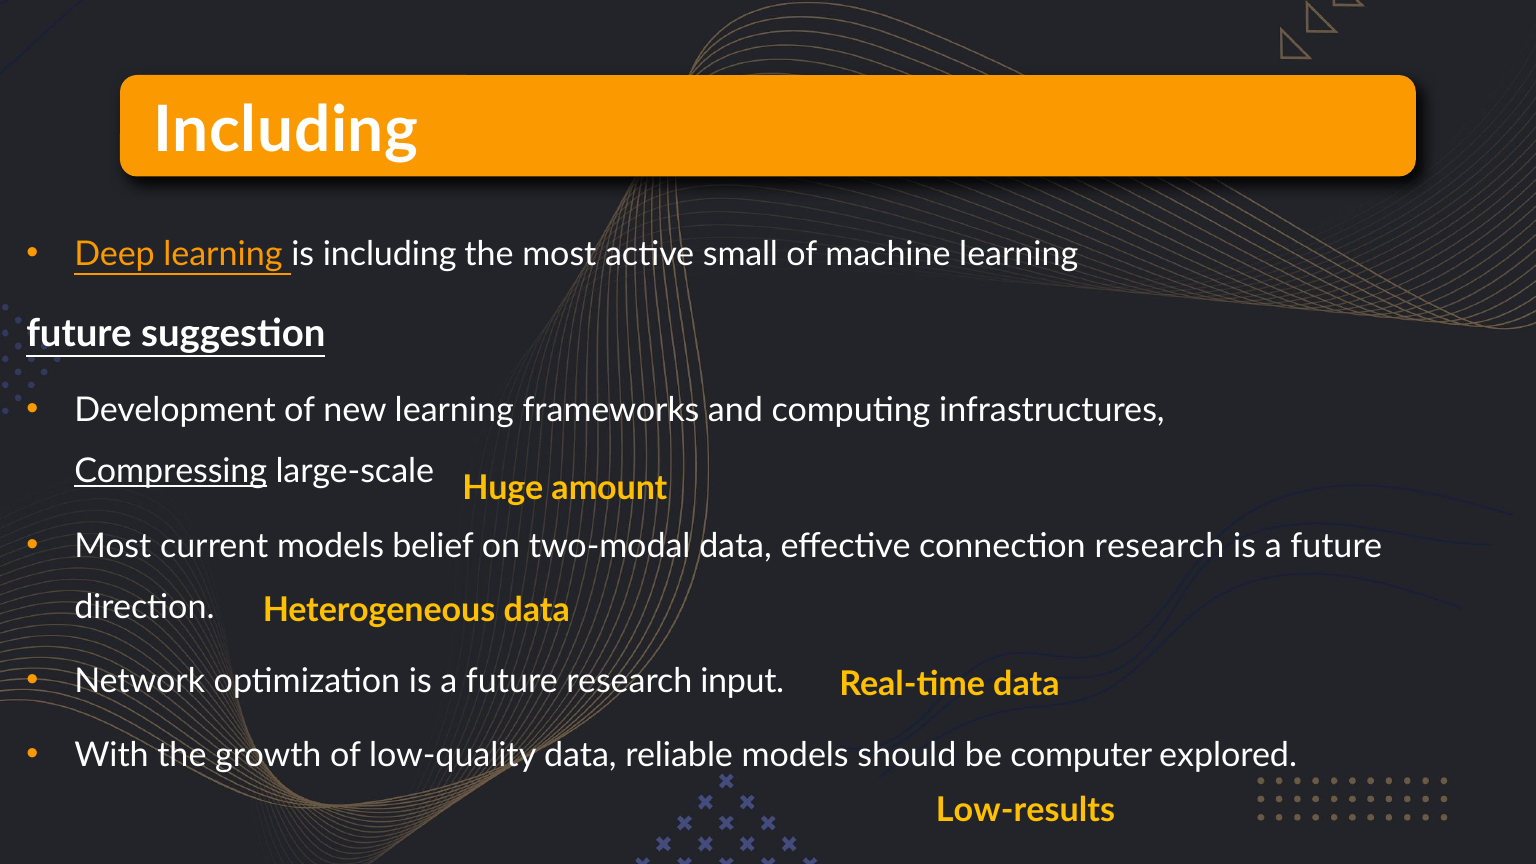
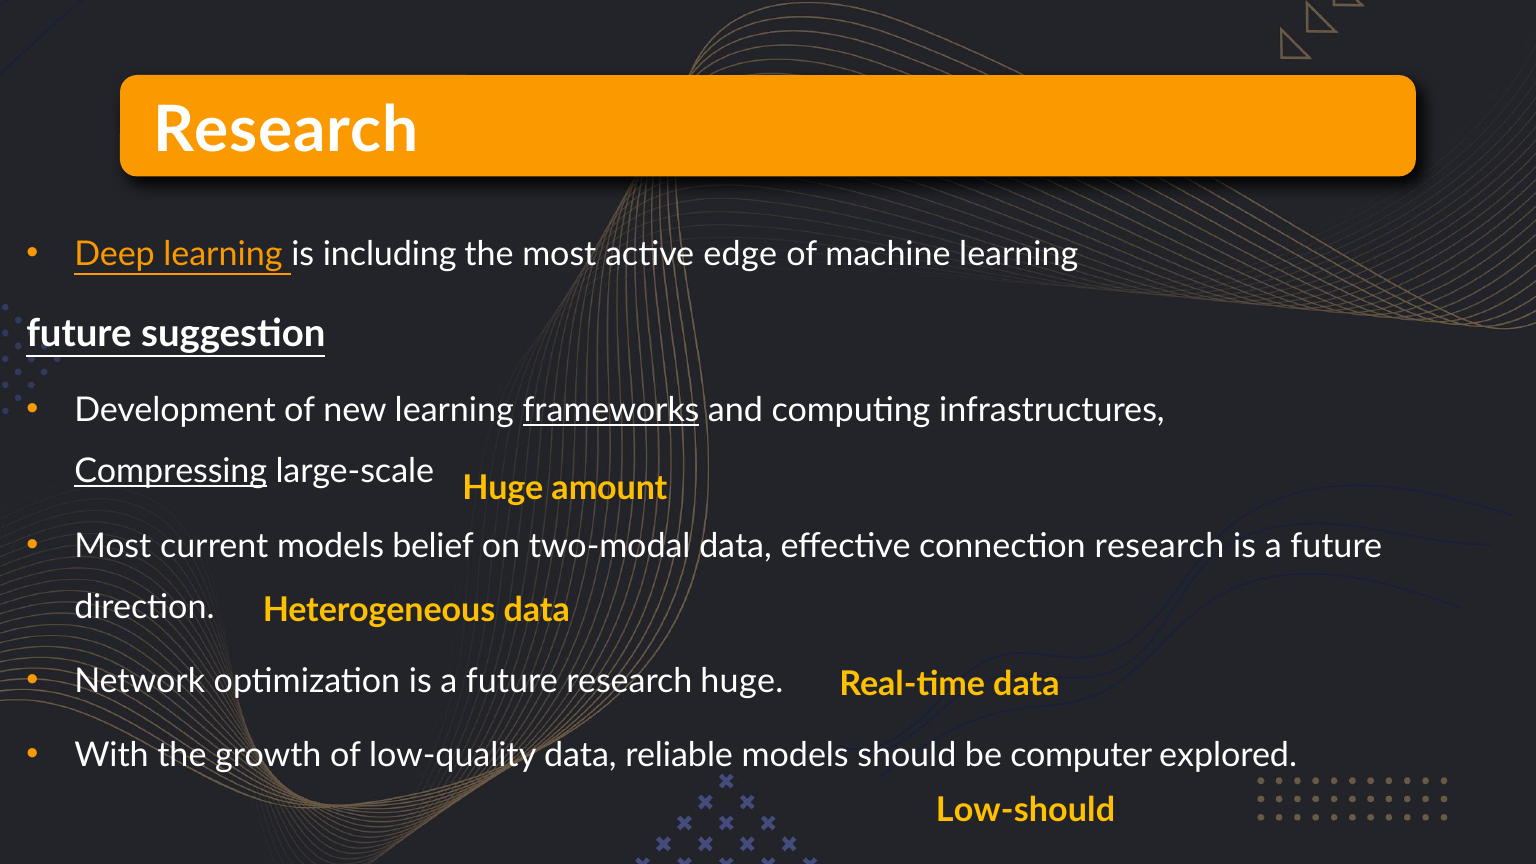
Including at (286, 130): Including -> Research
small: small -> edge
frameworks underline: none -> present
research input: input -> huge
Low-results: Low-results -> Low-should
